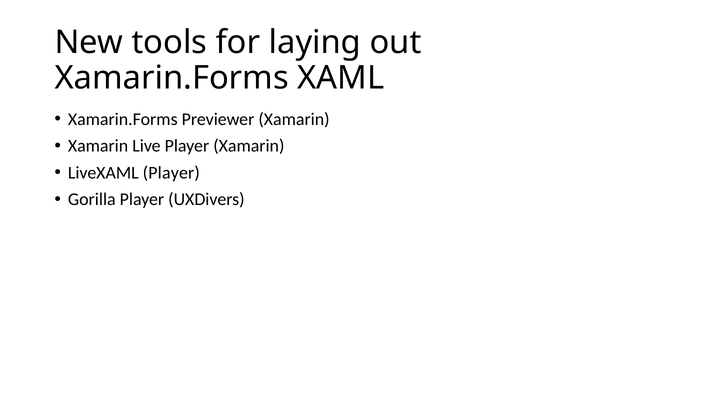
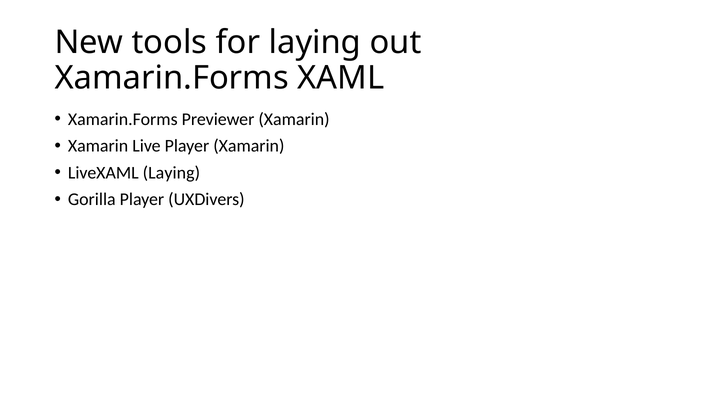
LiveXAML Player: Player -> Laying
